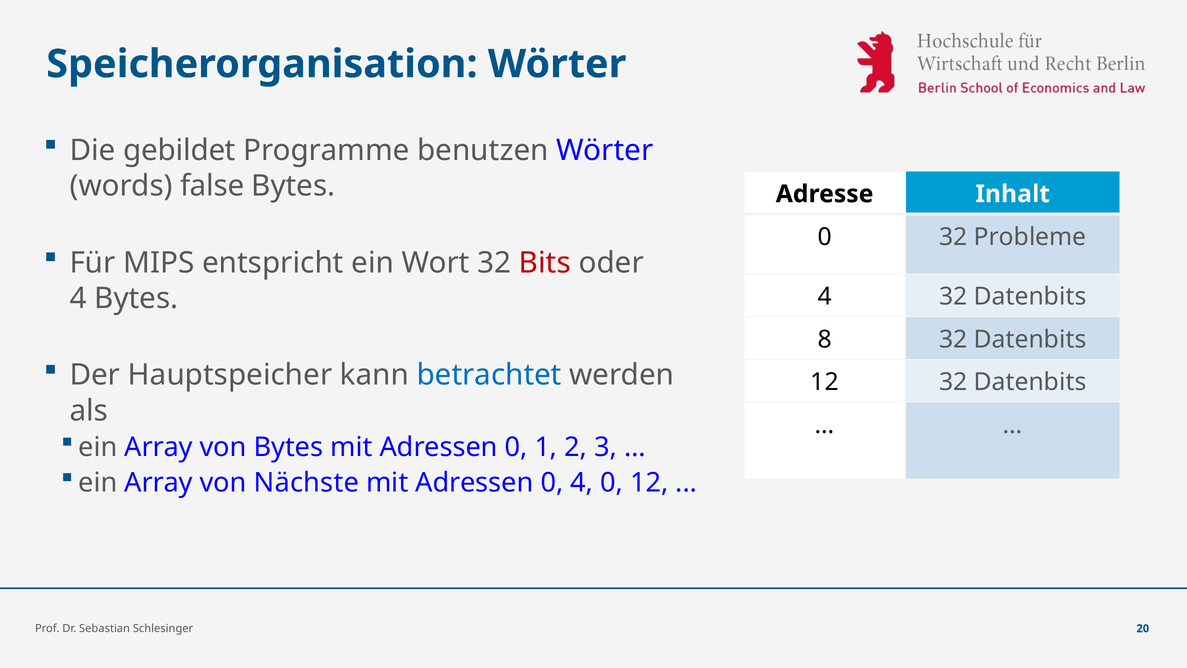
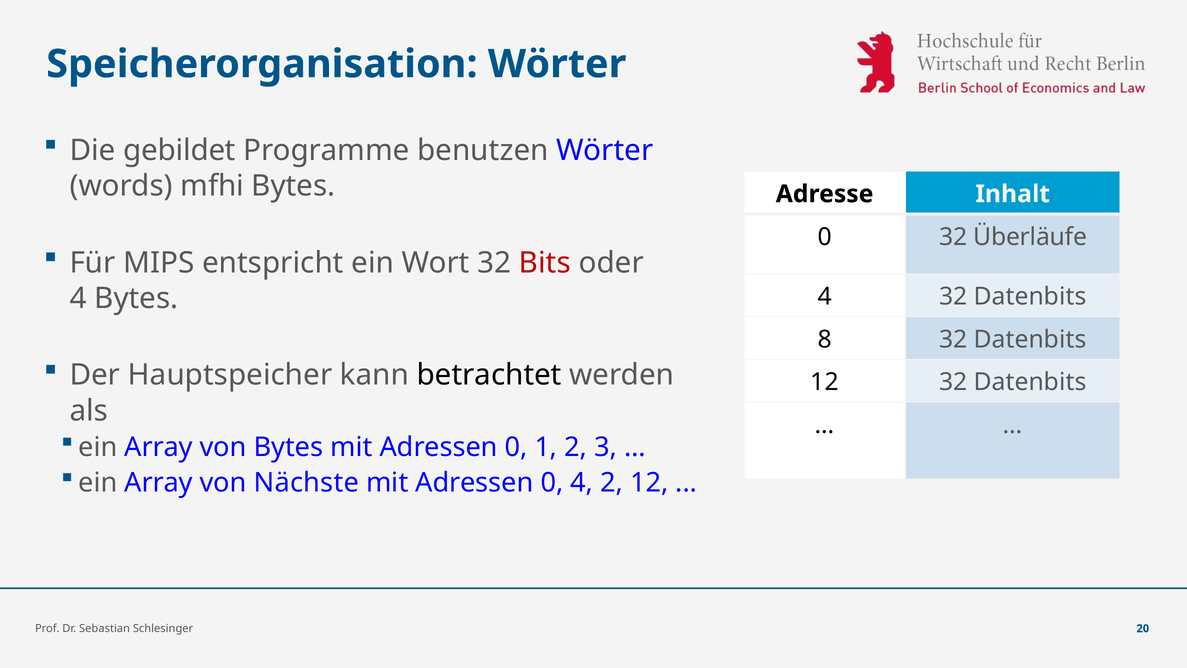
false: false -> mfhi
Probleme: Probleme -> Überläufe
betrachtet colour: blue -> black
4 0: 0 -> 2
